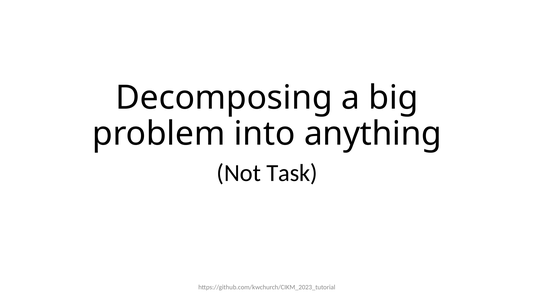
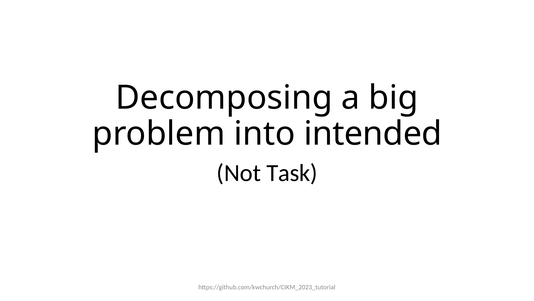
anything: anything -> intended
